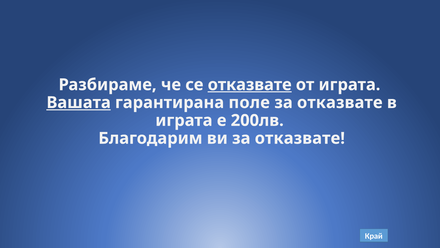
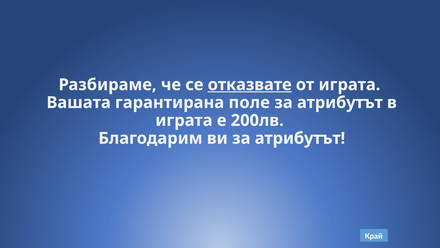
Вашата underline: present -> none
отказвате at (340, 102): отказвате -> атрибутът
ви за отказвате: отказвате -> атрибутът
